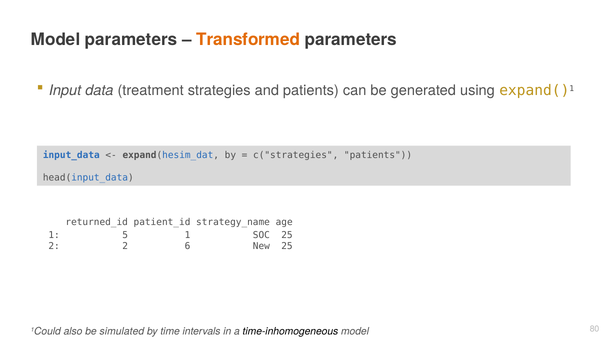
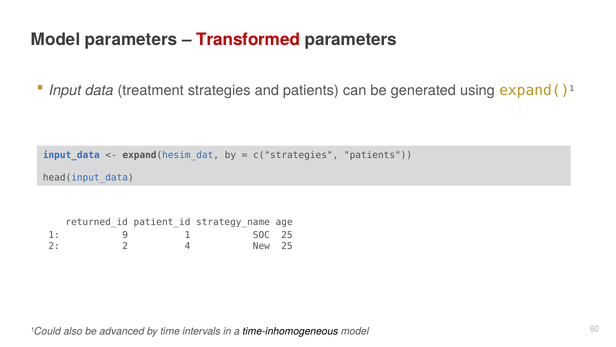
Transformed colour: orange -> red
5: 5 -> 9
6: 6 -> 4
simulated: simulated -> advanced
